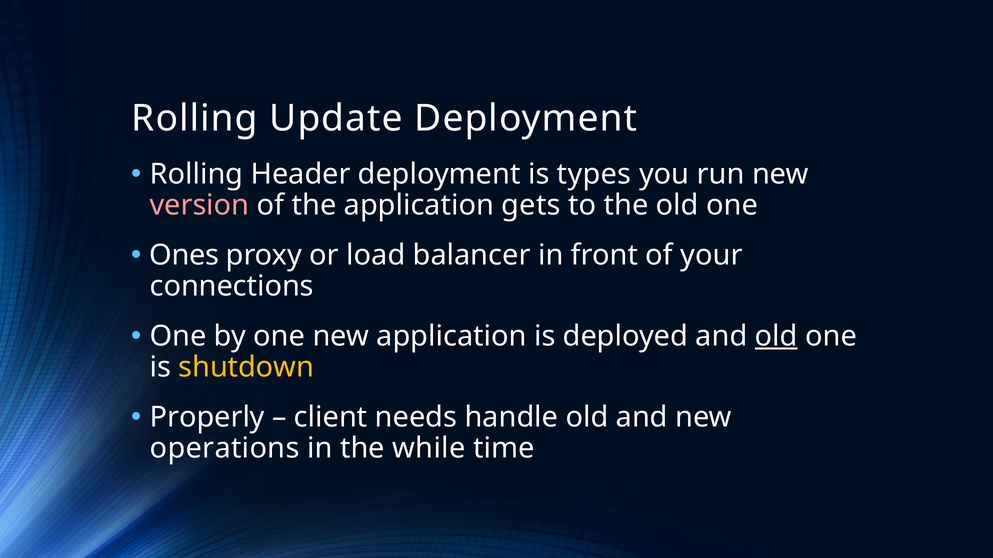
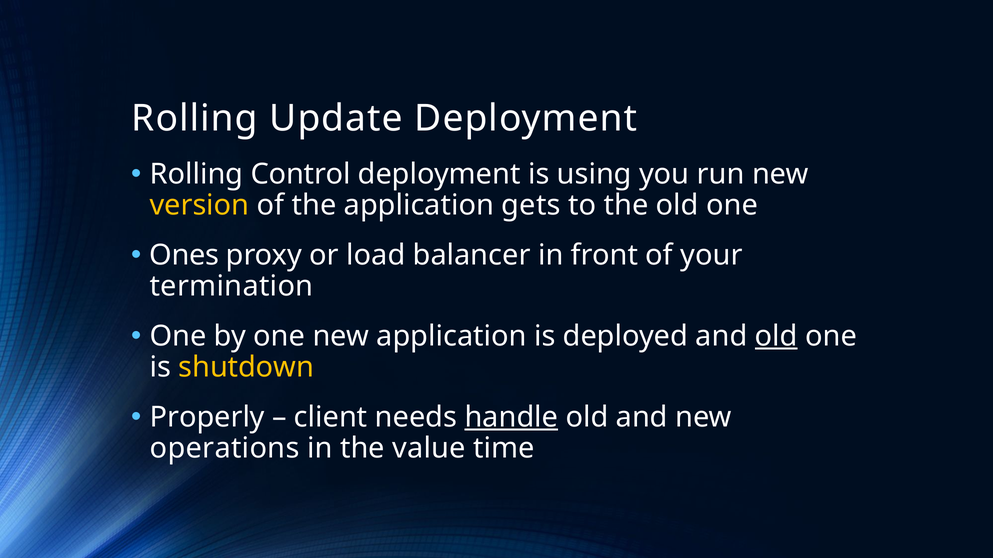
Header: Header -> Control
types: types -> using
version colour: pink -> yellow
connections: connections -> termination
handle underline: none -> present
while: while -> value
